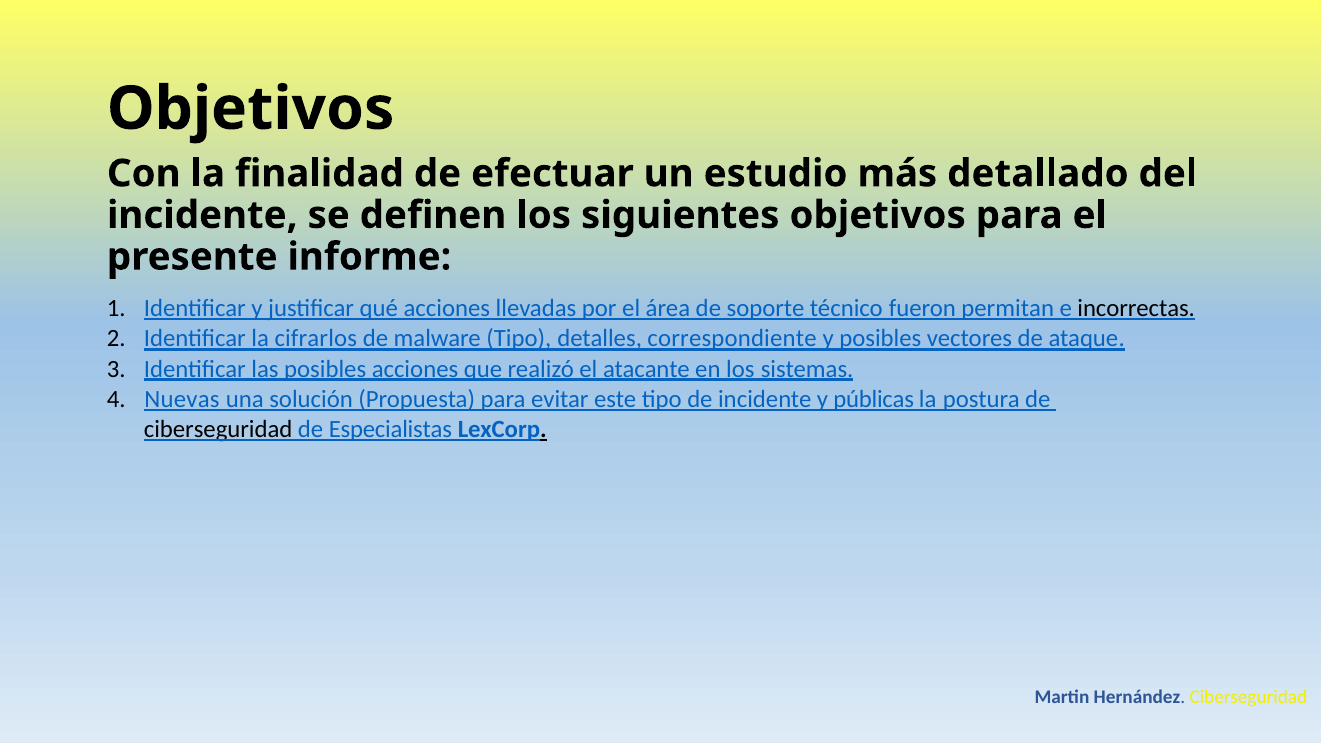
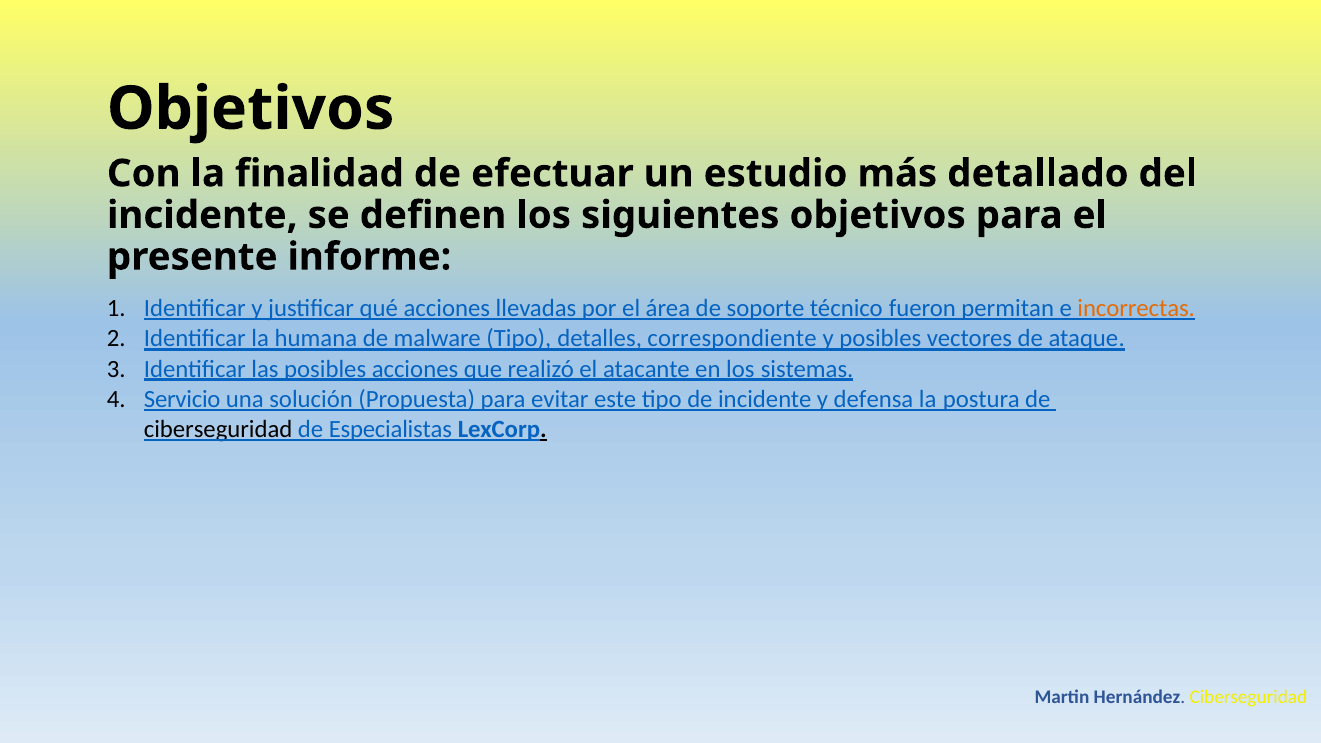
incorrectas colour: black -> orange
cifrarlos: cifrarlos -> humana
Nuevas: Nuevas -> Servicio
públicas: públicas -> defensa
